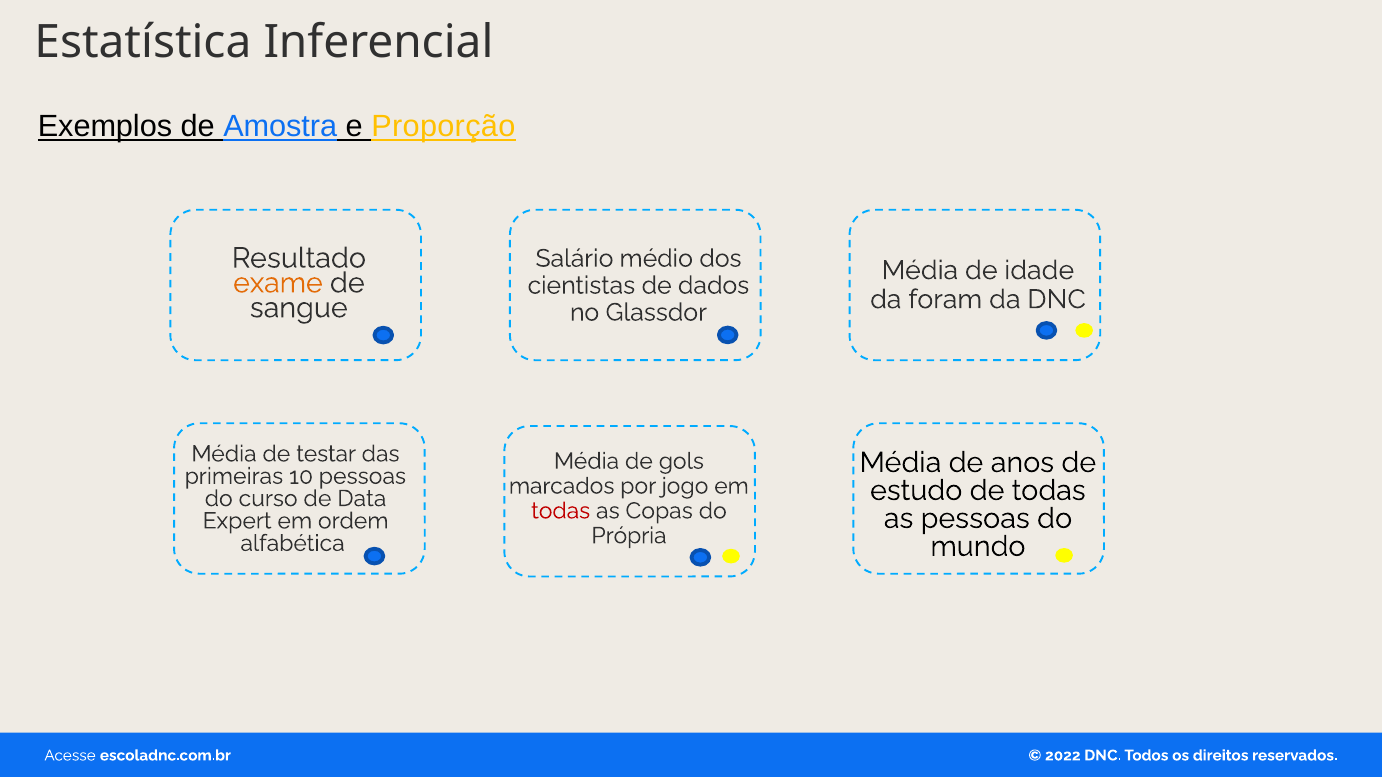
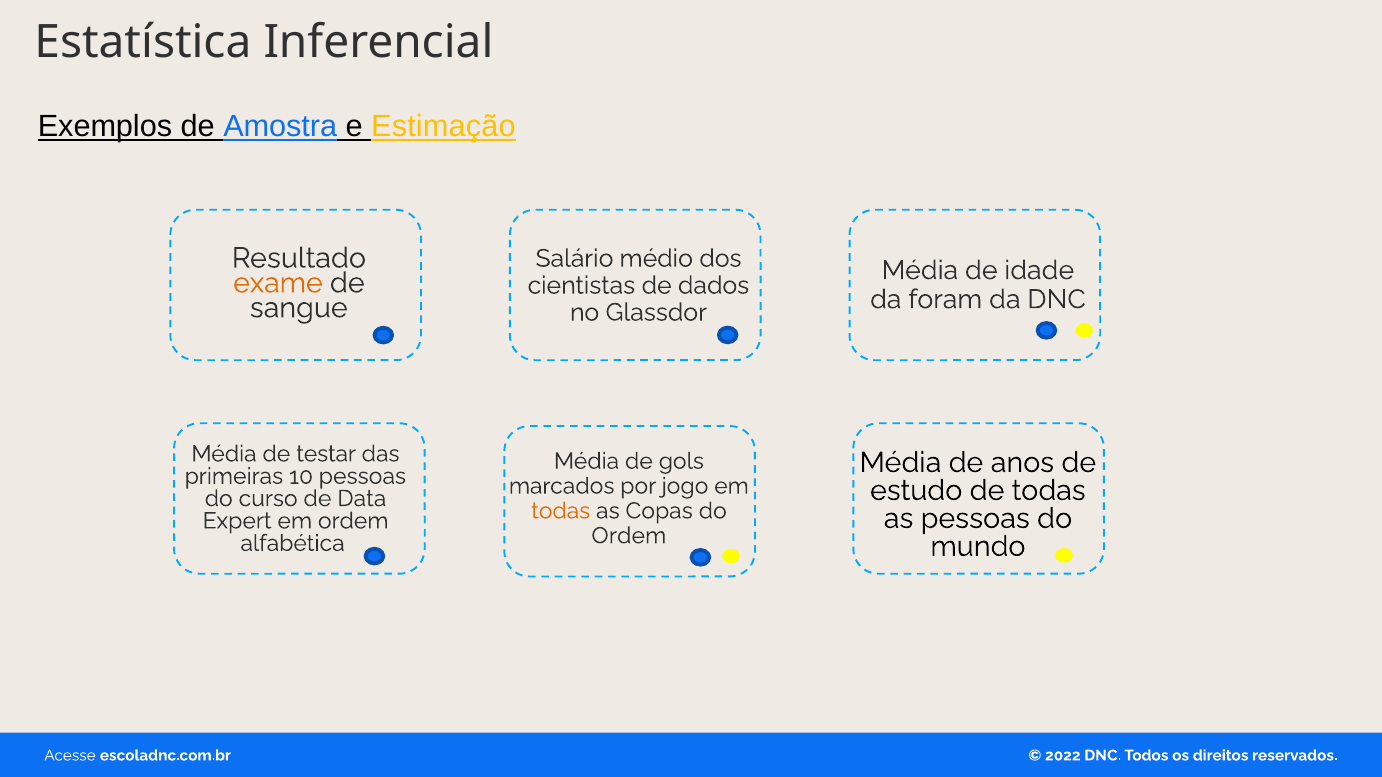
Proporção: Proporção -> Estimação
todas at (561, 511) colour: red -> orange
Própria at (629, 536): Própria -> Ordem
